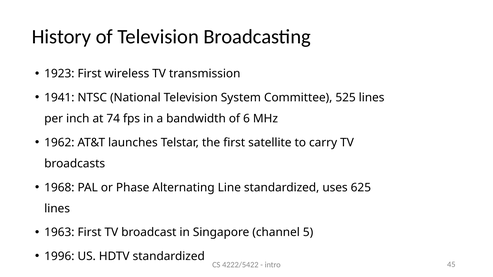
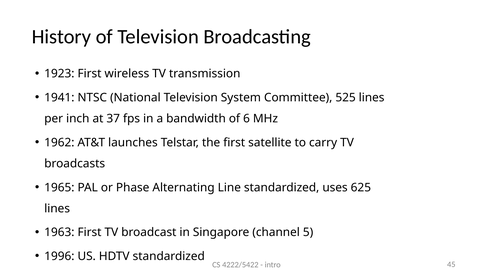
74: 74 -> 37
1968: 1968 -> 1965
